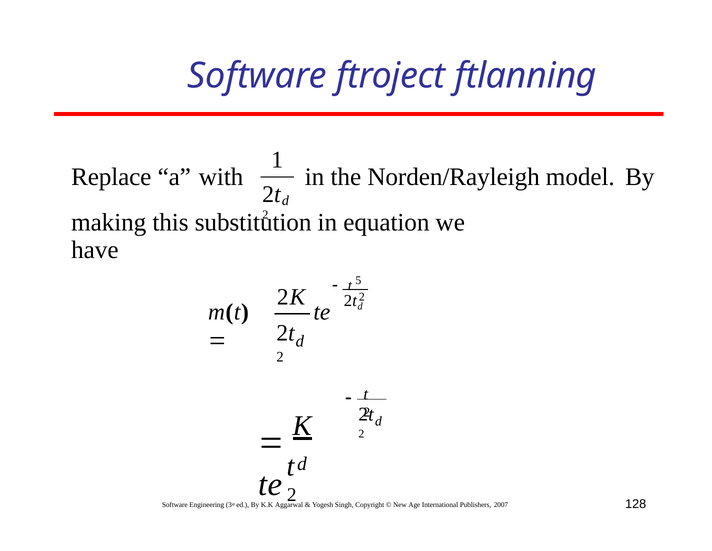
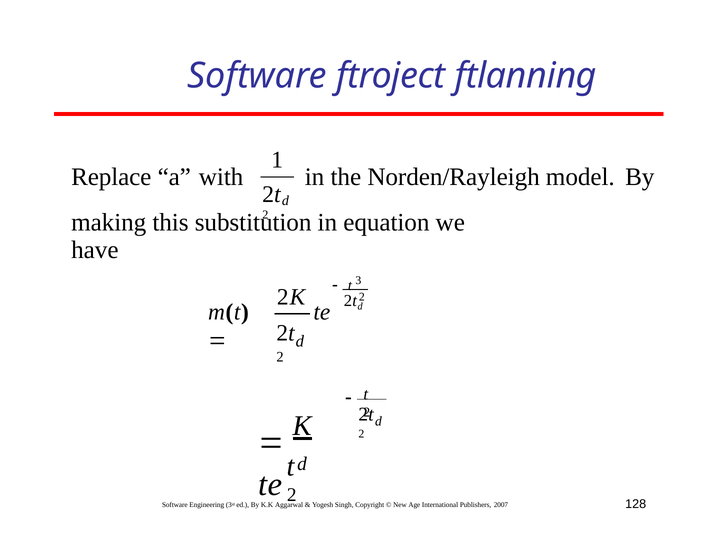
5: 5 -> 3
